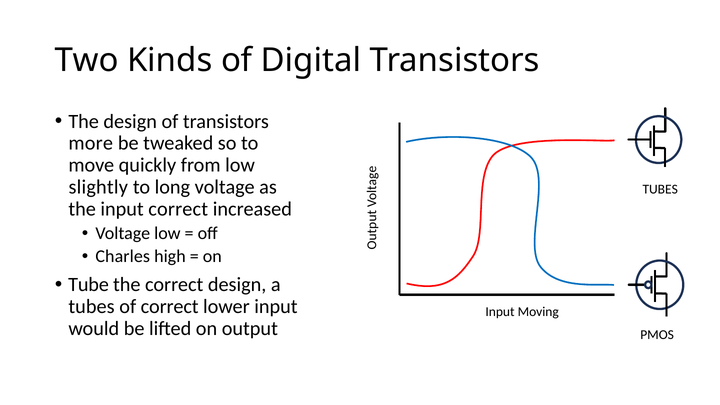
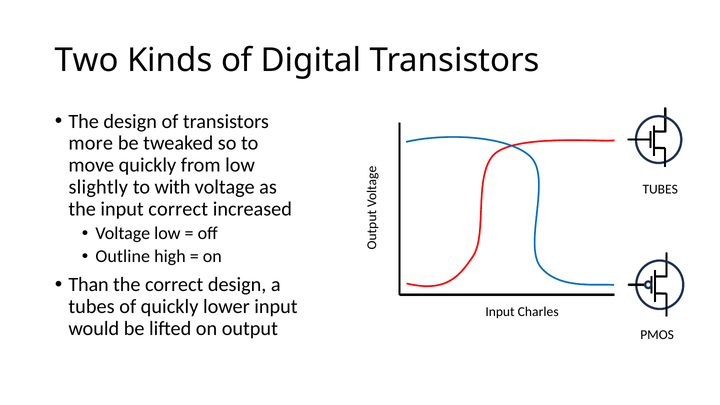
long: long -> with
Charles: Charles -> Outline
Tube: Tube -> Than
of correct: correct -> quickly
Moving: Moving -> Charles
